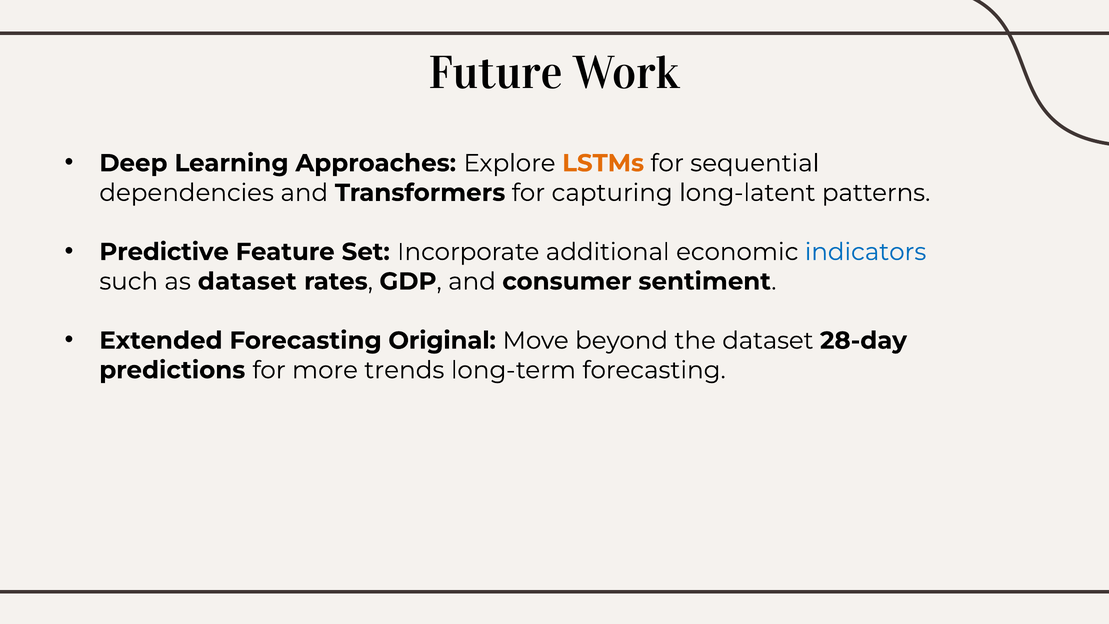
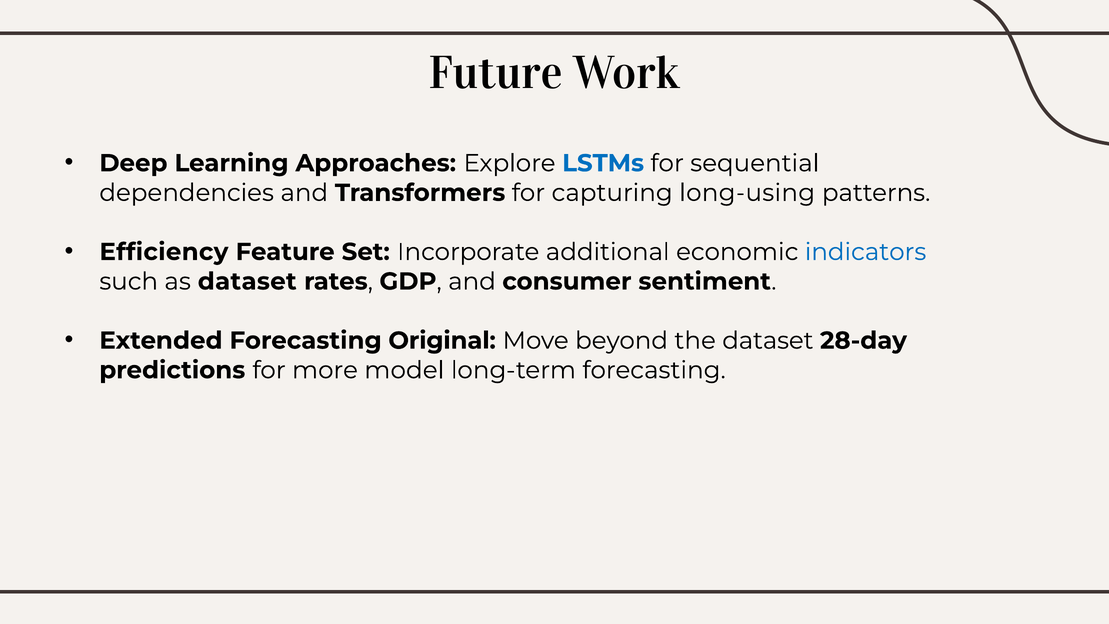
LSTMs colour: orange -> blue
long-latent: long-latent -> long-using
Predictive: Predictive -> Efficiency
trends: trends -> model
